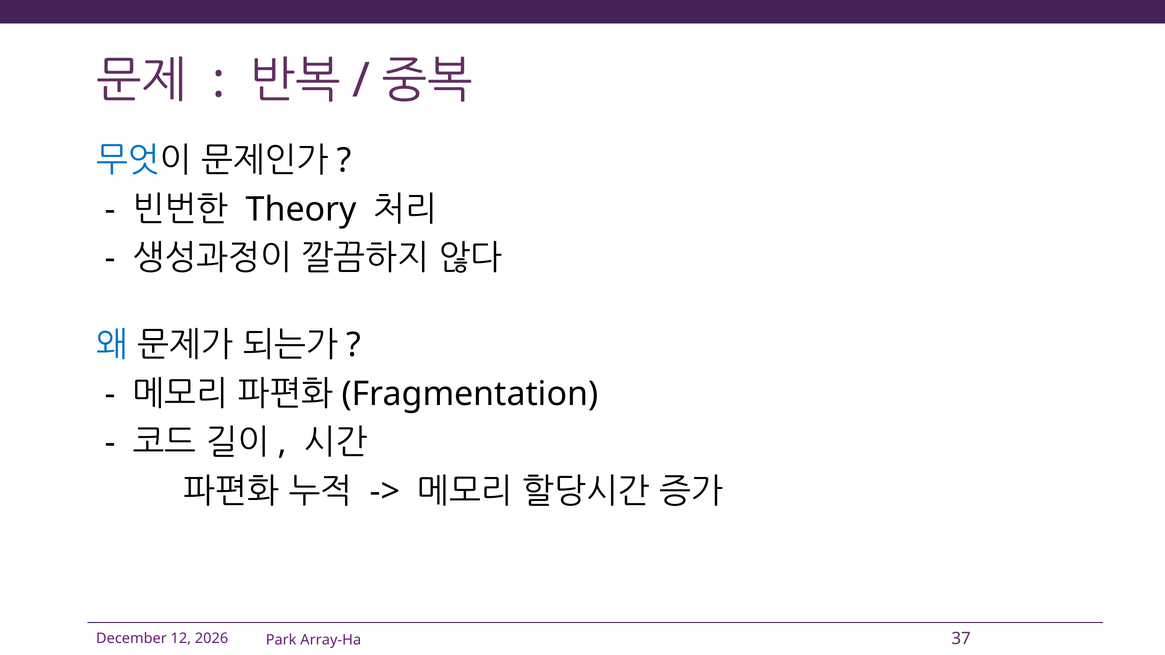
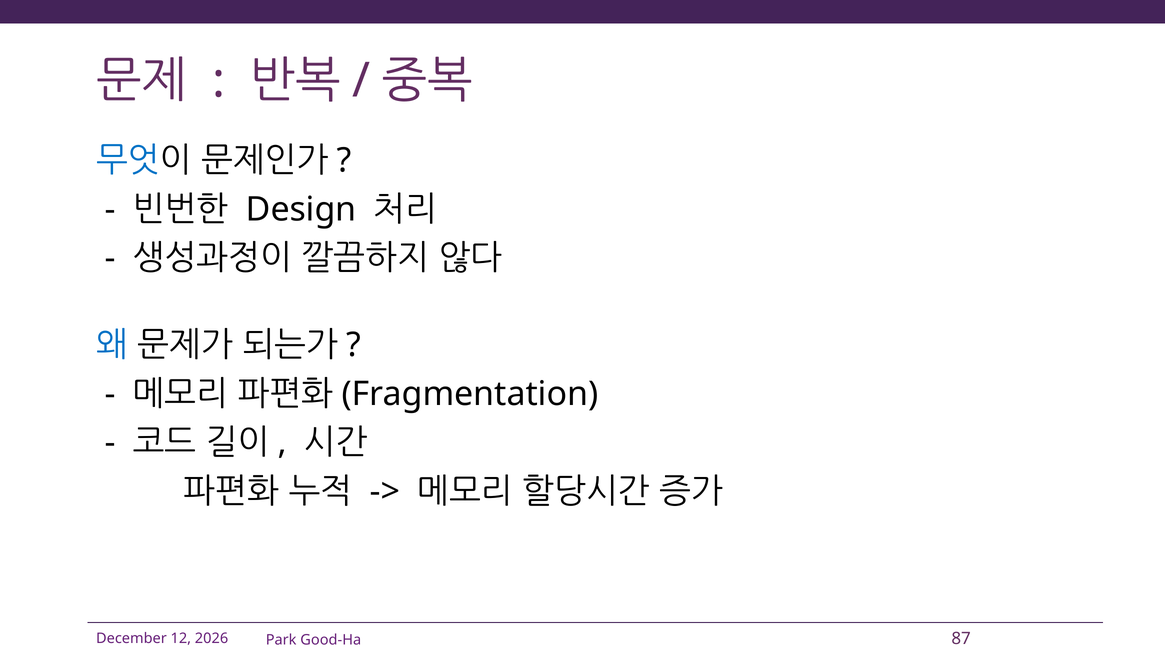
Theory: Theory -> Design
37: 37 -> 87
Array-Ha: Array-Ha -> Good-Ha
